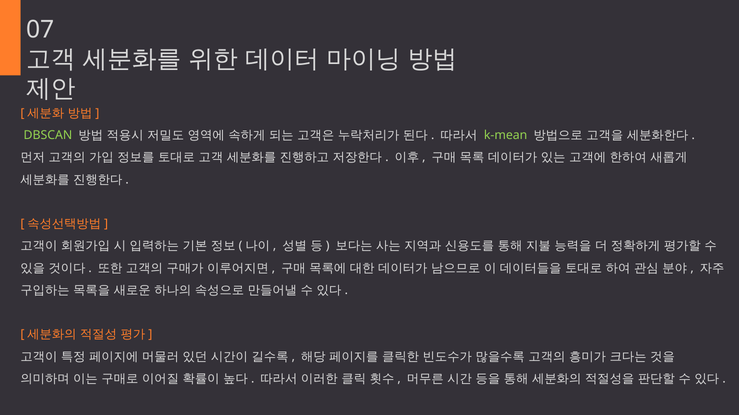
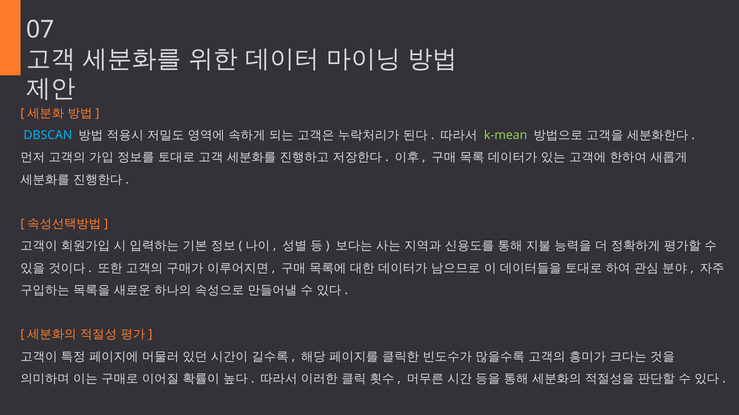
DBSCAN colour: light green -> light blue
